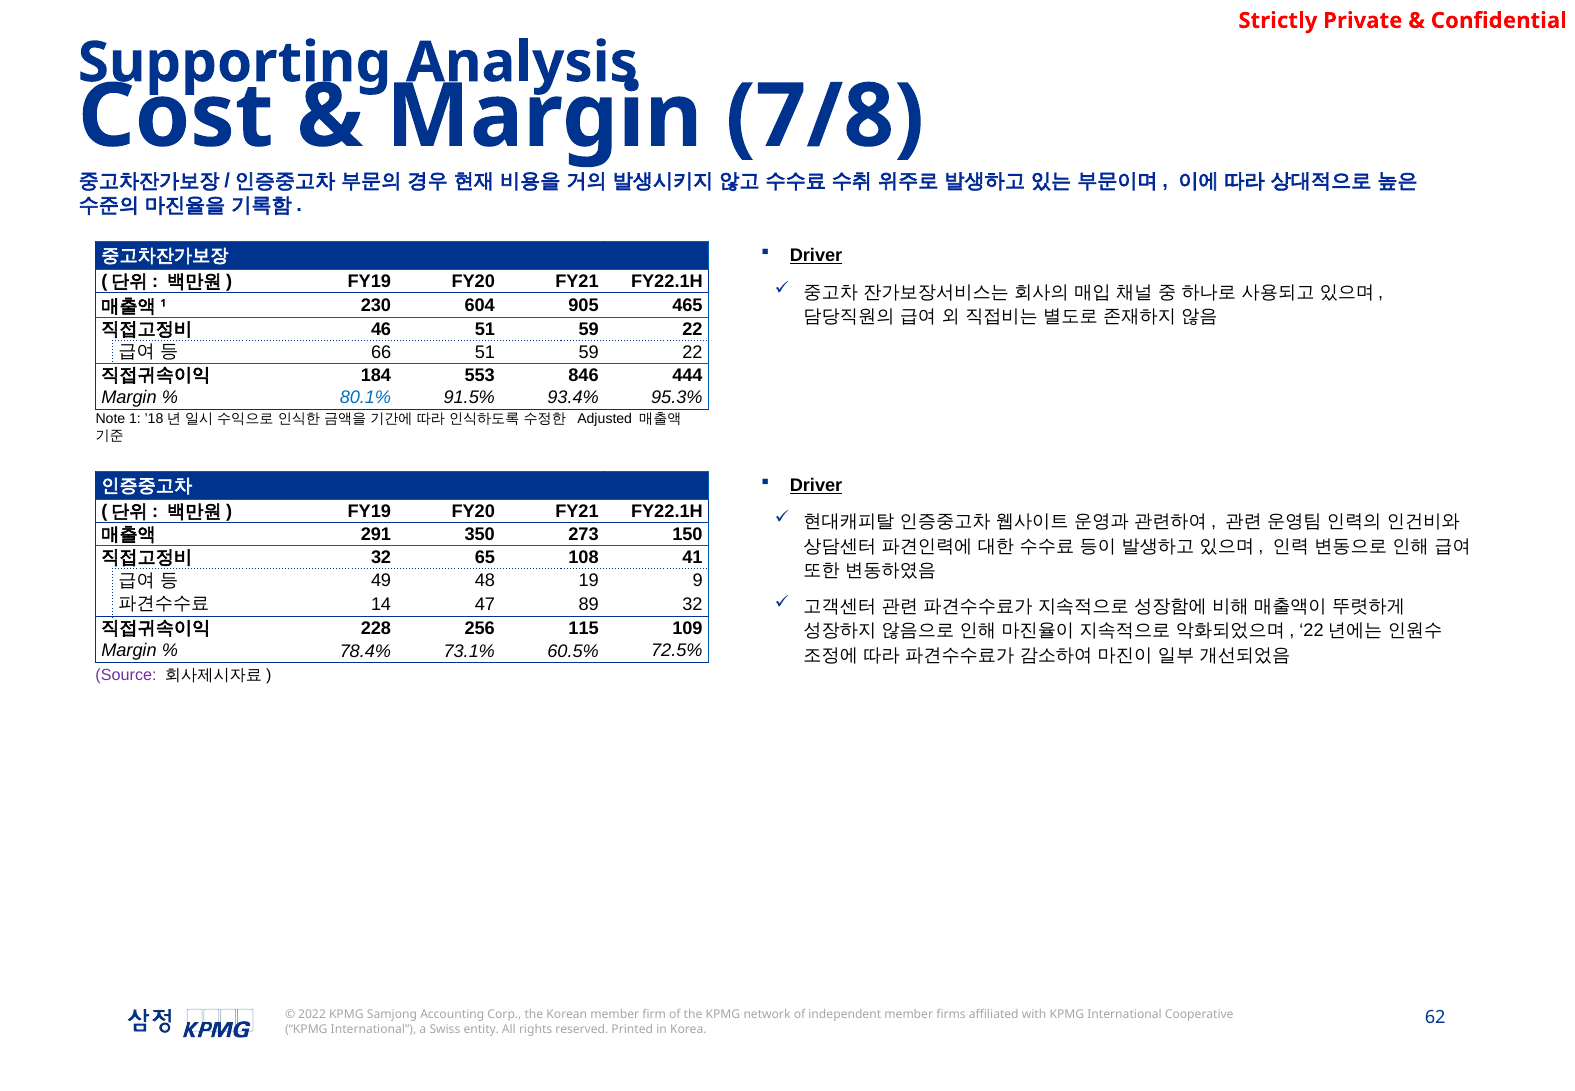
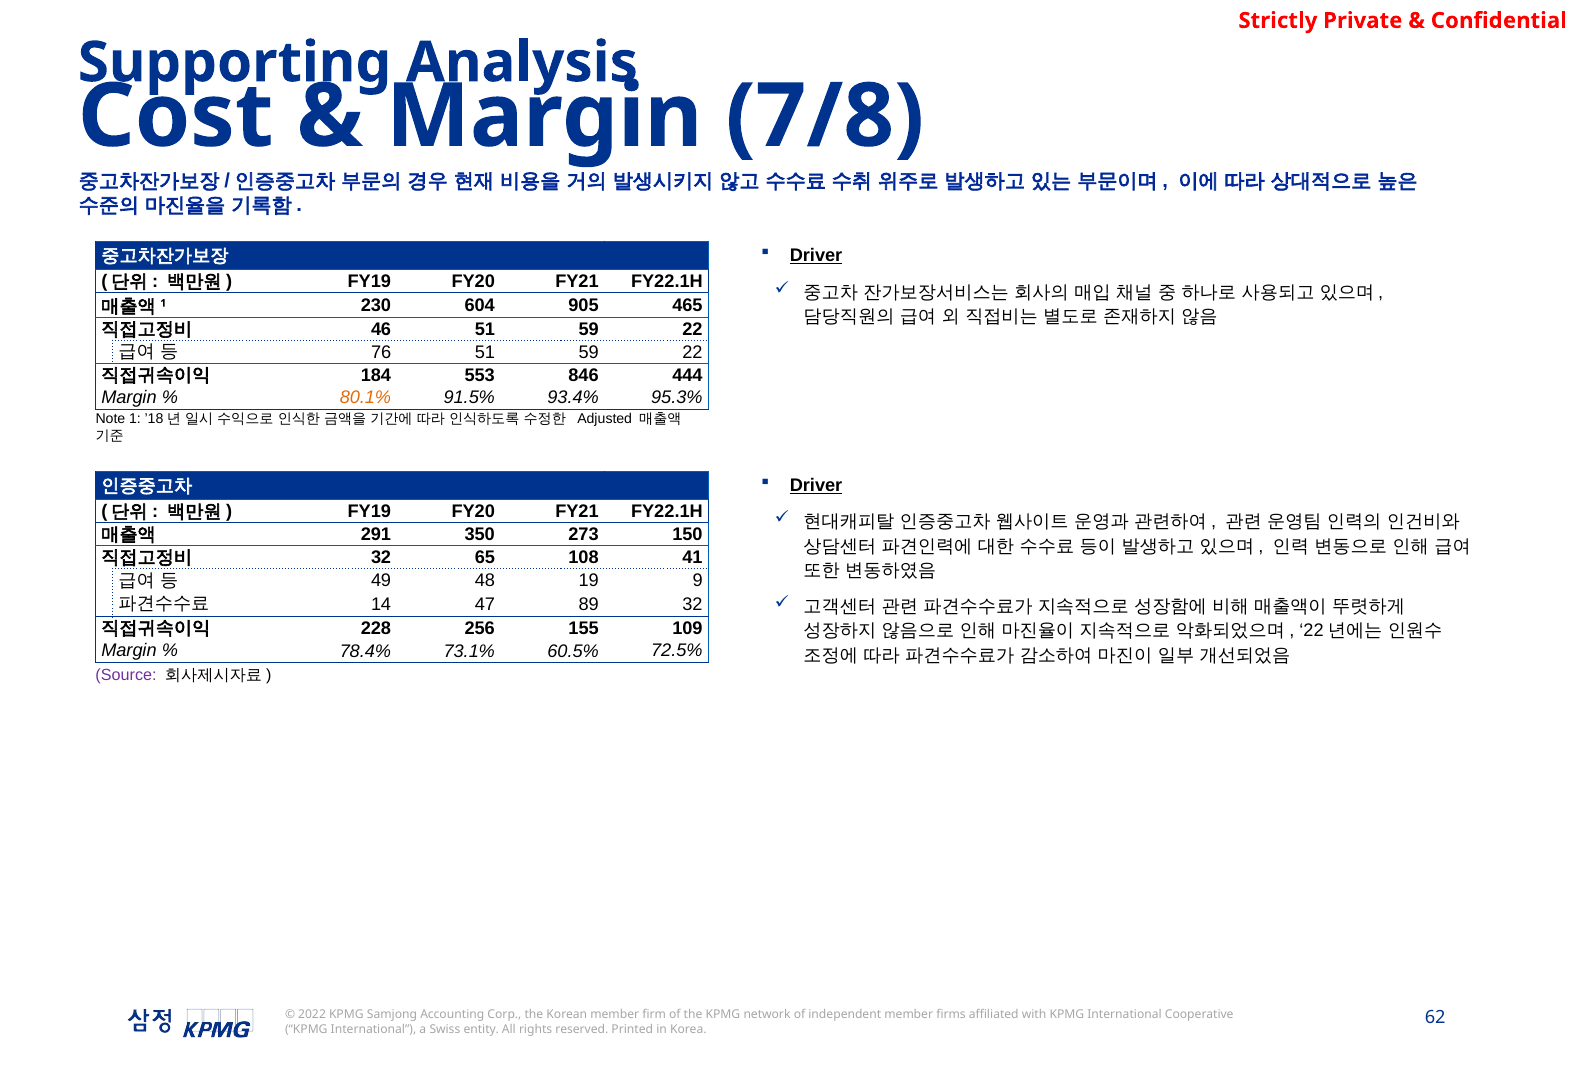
66: 66 -> 76
80.1% colour: blue -> orange
115: 115 -> 155
